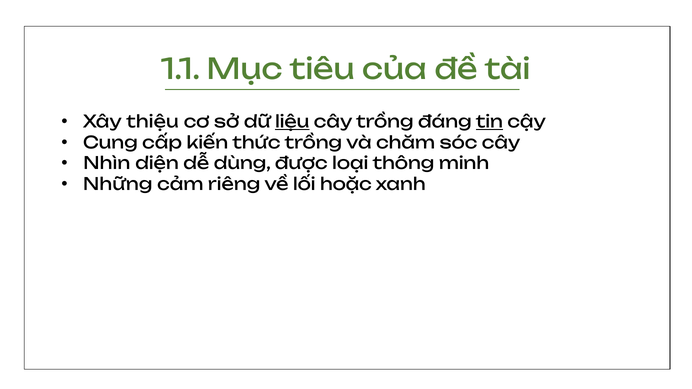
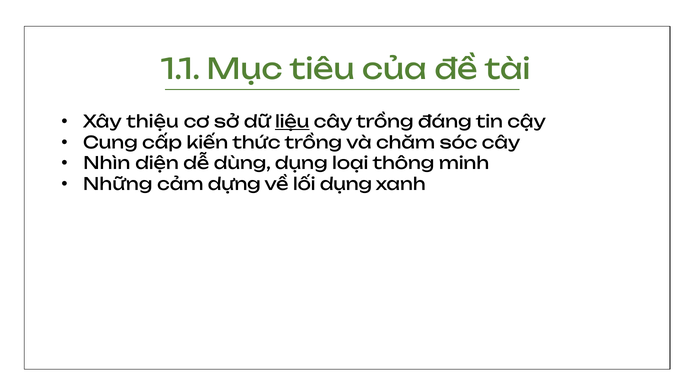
tin underline: present -> none
dùng được: được -> dụng
riêng: riêng -> dựng
lối hoặc: hoặc -> dụng
